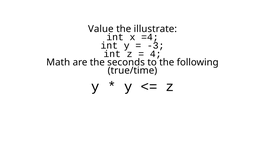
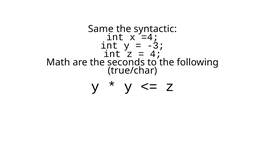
Value: Value -> Same
illustrate: illustrate -> syntactic
true/time: true/time -> true/char
